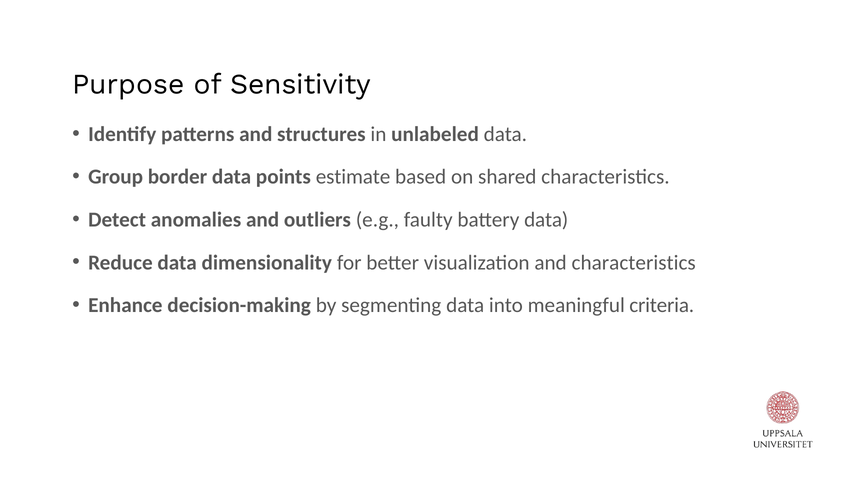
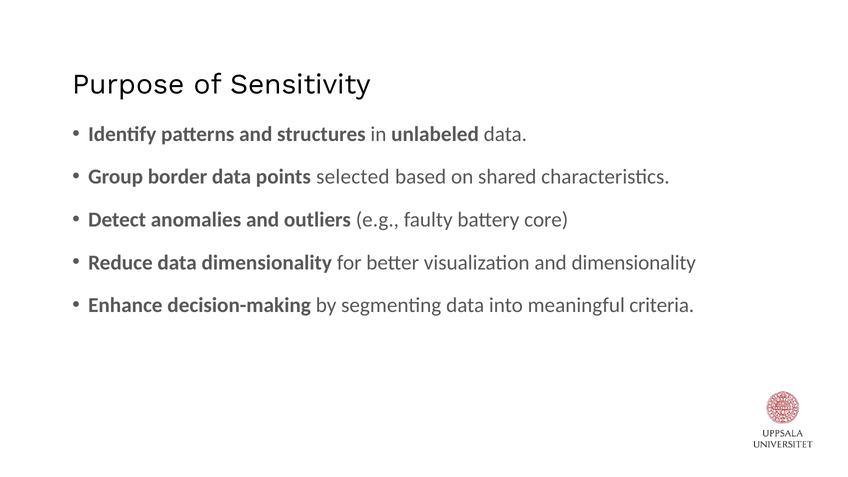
estimate: estimate -> selected
battery data: data -> core
and characteristics: characteristics -> dimensionality
